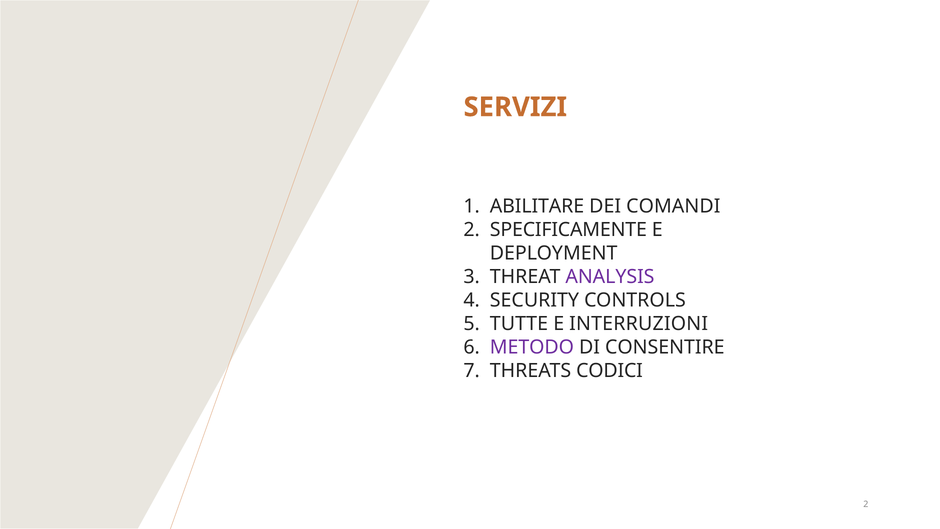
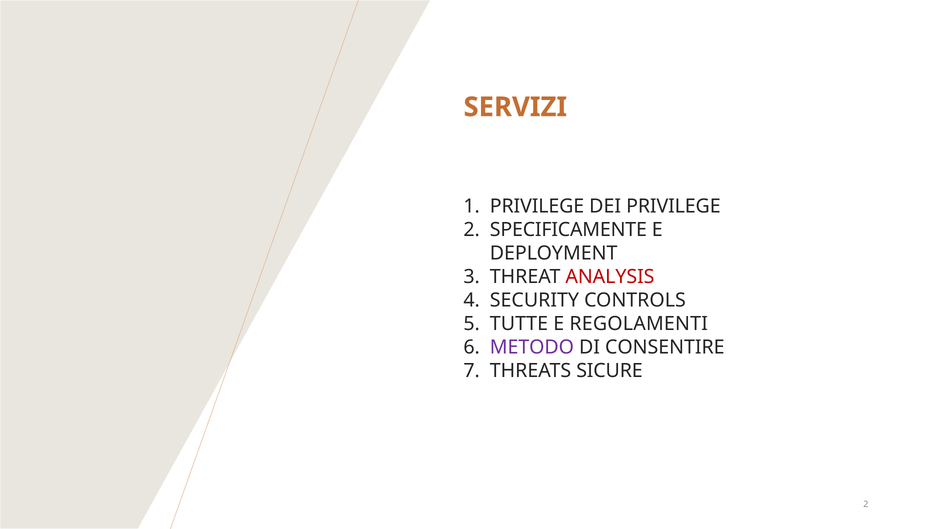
ABILITARE at (537, 206): ABILITARE -> PRIVILEGE
DEI COMANDI: COMANDI -> PRIVILEGE
ANALYSIS colour: purple -> red
INTERRUZIONI: INTERRUZIONI -> REGOLAMENTI
CODICI: CODICI -> SICURE
